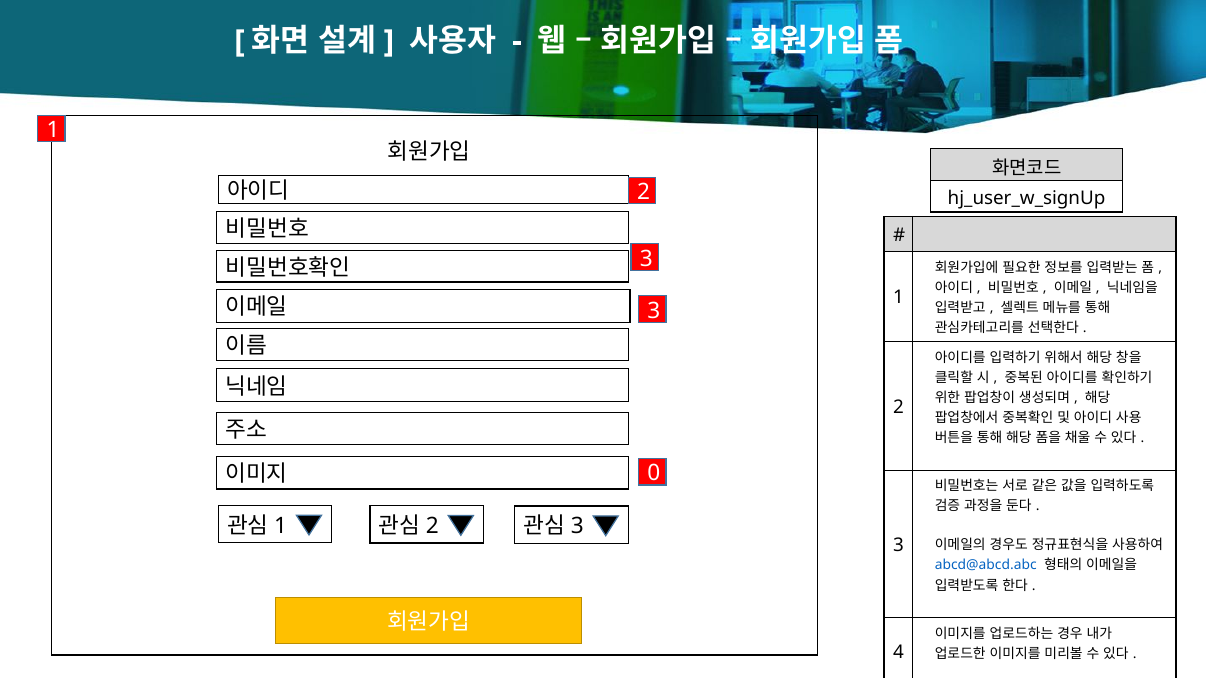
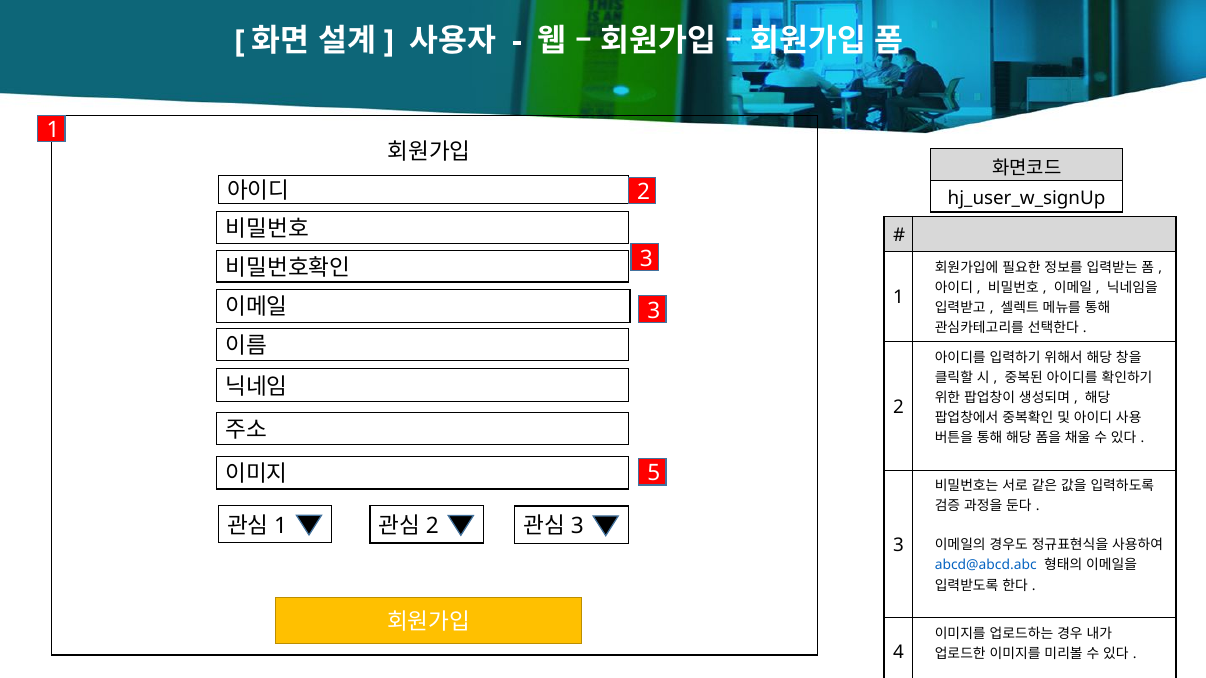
0: 0 -> 5
